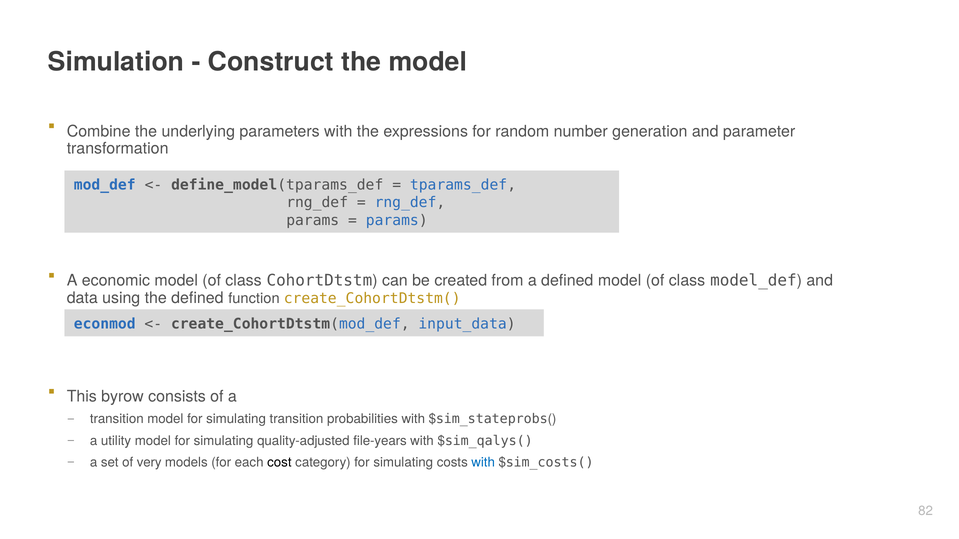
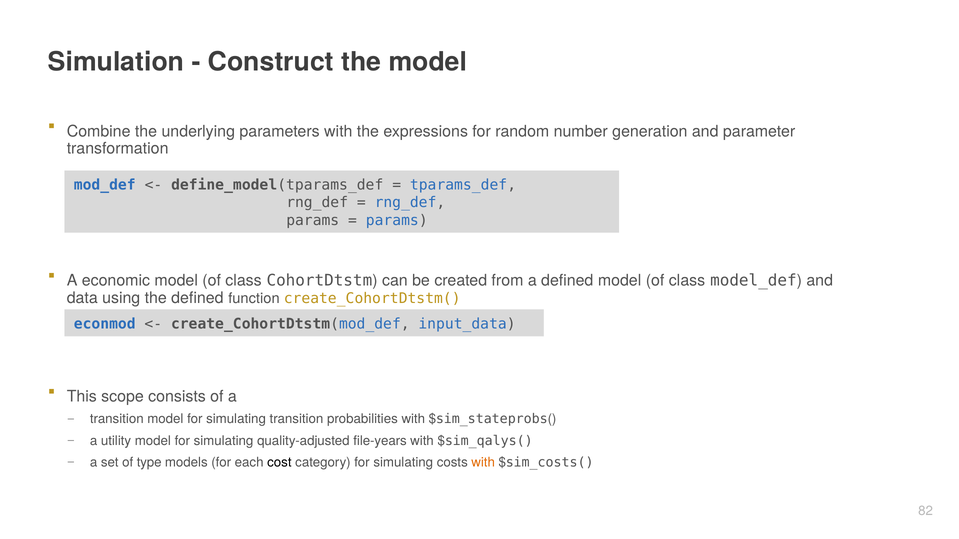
byrow: byrow -> scope
very: very -> type
with at (483, 463) colour: blue -> orange
